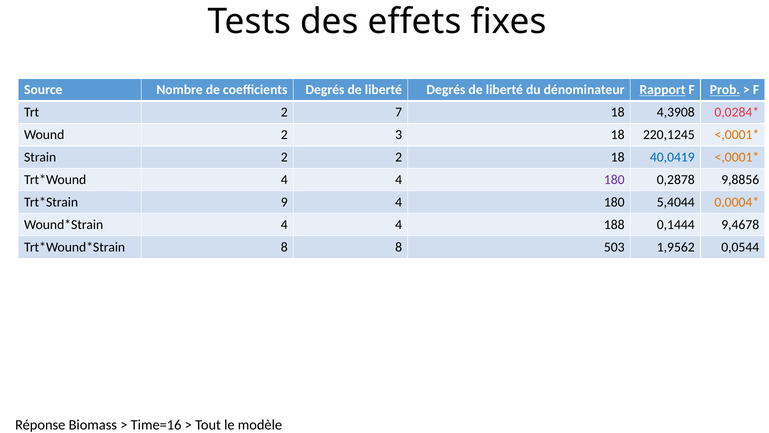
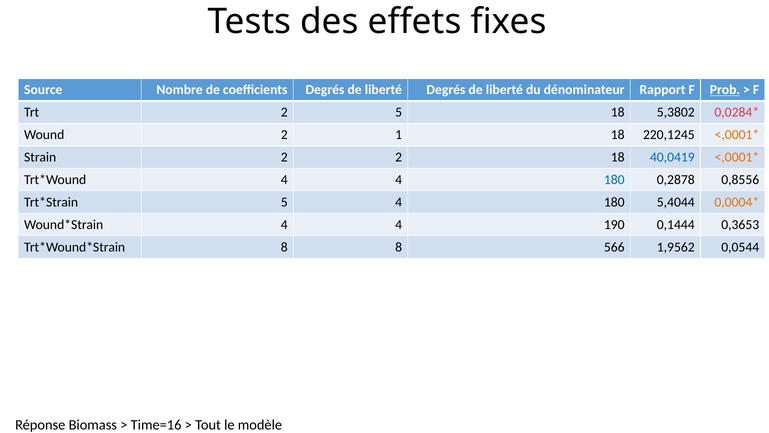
Rapport underline: present -> none
2 7: 7 -> 5
4,3908: 4,3908 -> 5,3802
3: 3 -> 1
180 at (614, 180) colour: purple -> blue
9,8856: 9,8856 -> 0,8556
9 at (284, 202): 9 -> 5
188: 188 -> 190
9,4678: 9,4678 -> 0,3653
503: 503 -> 566
